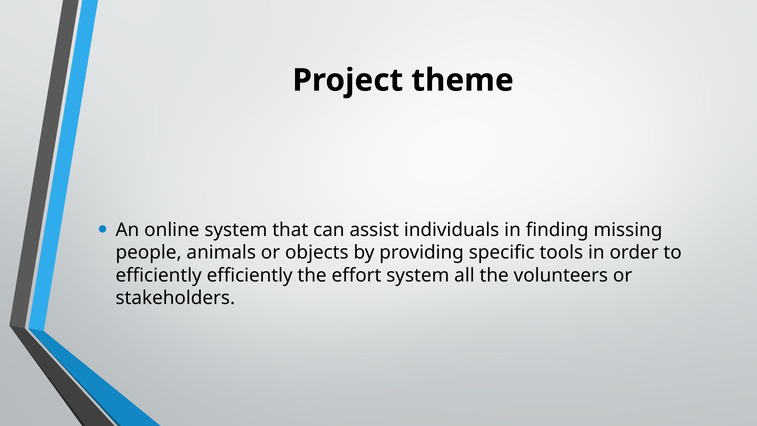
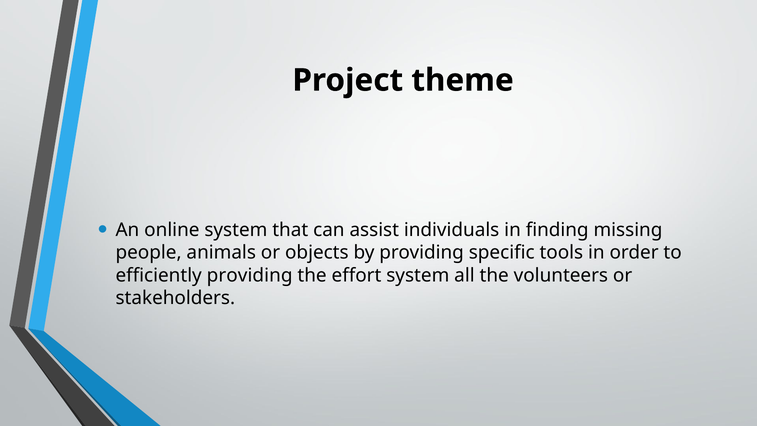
efficiently efficiently: efficiently -> providing
